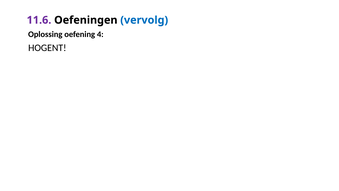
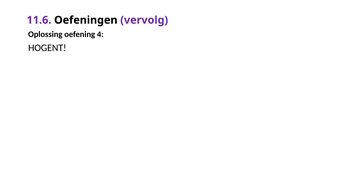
vervolg colour: blue -> purple
